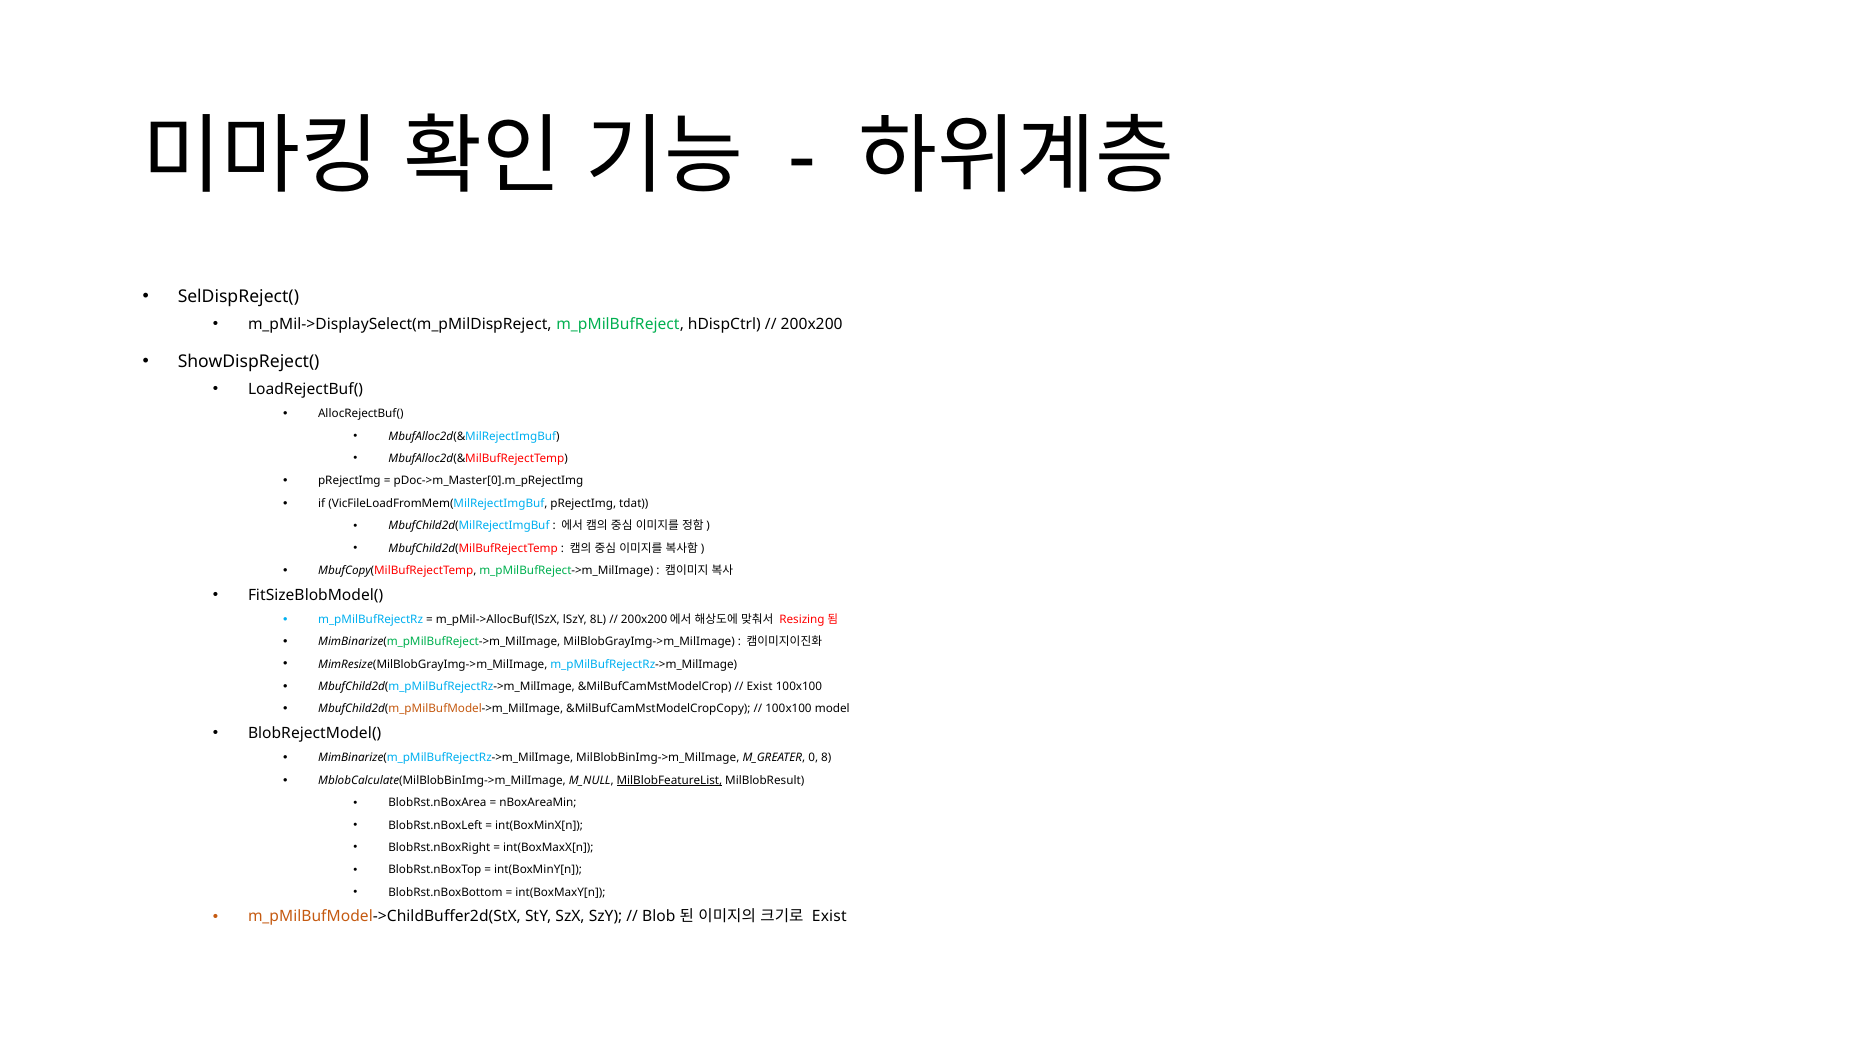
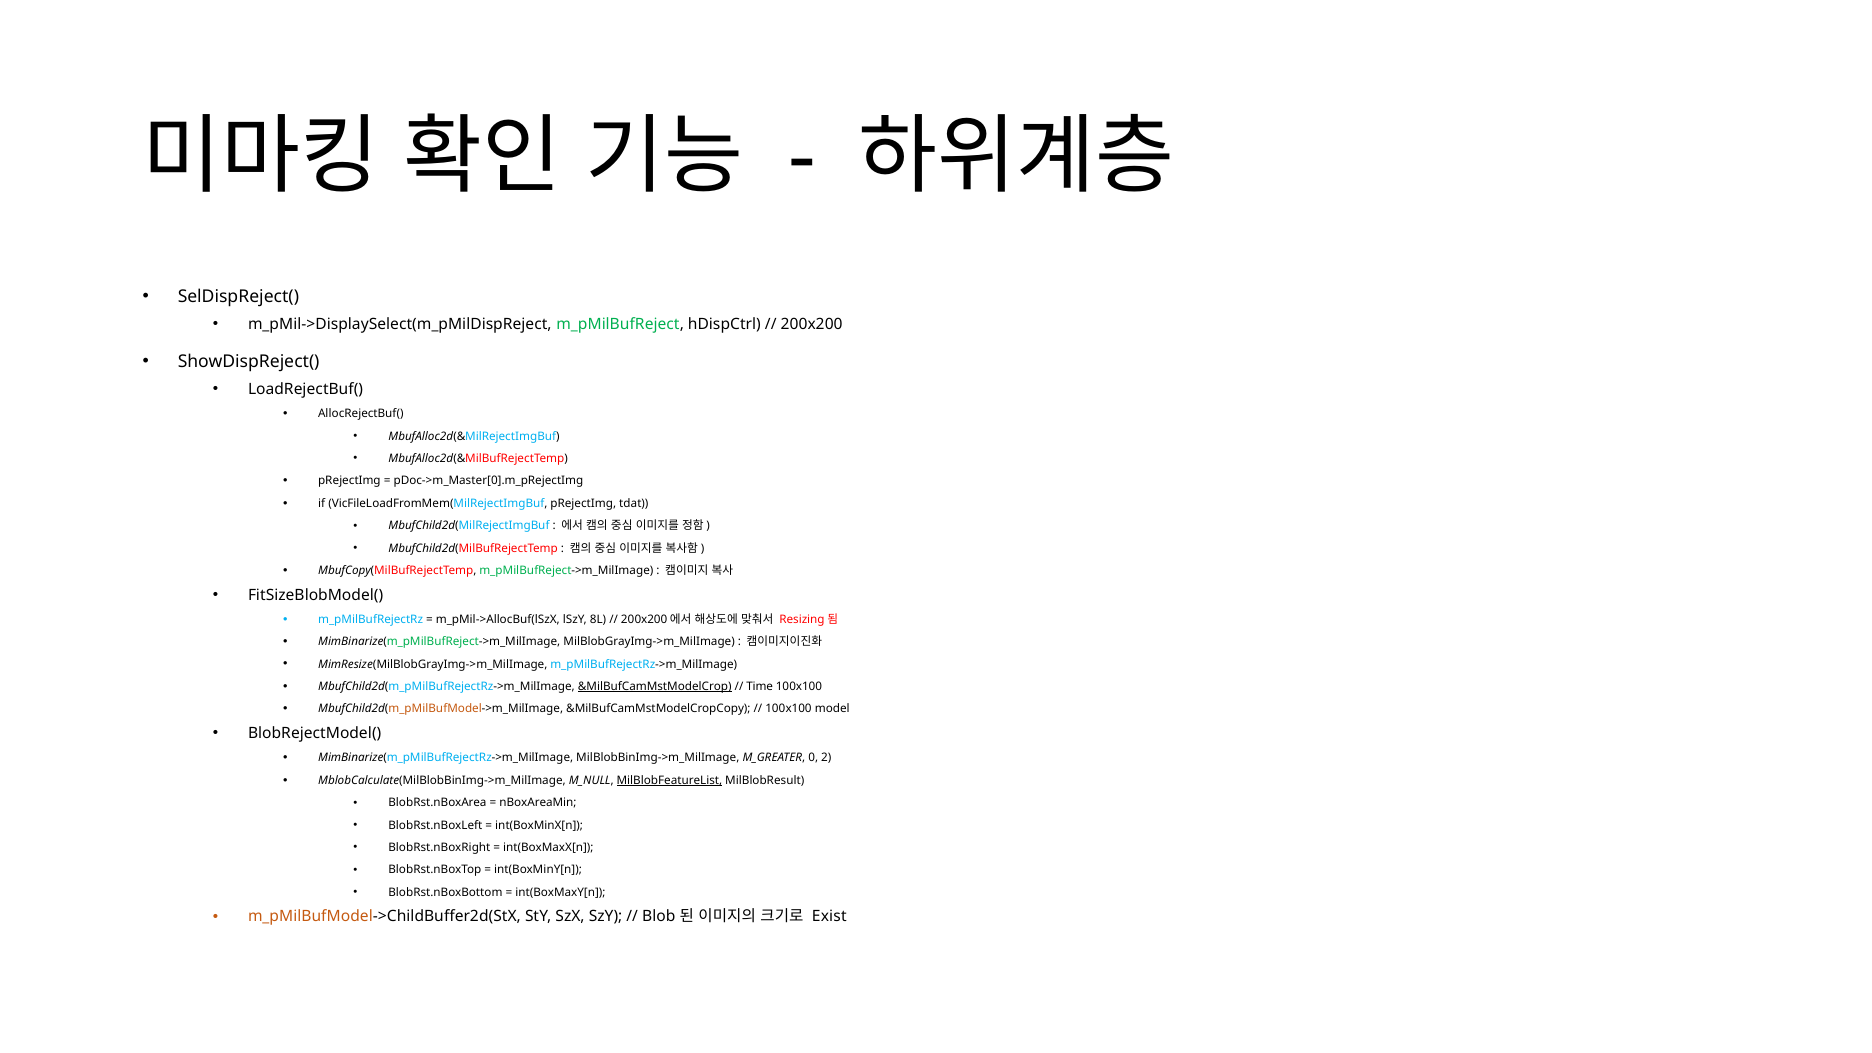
&MilBufCamMstModelCrop underline: none -> present
Exist at (760, 687): Exist -> Time
8: 8 -> 2
